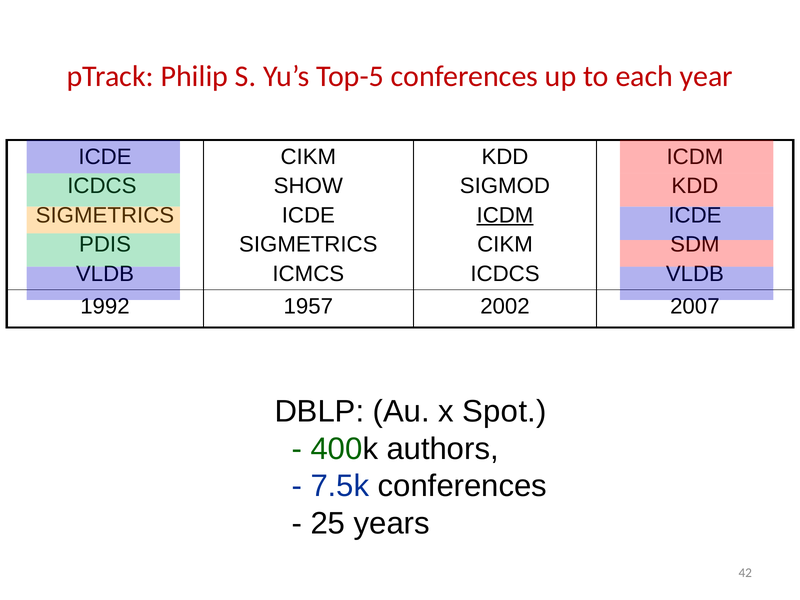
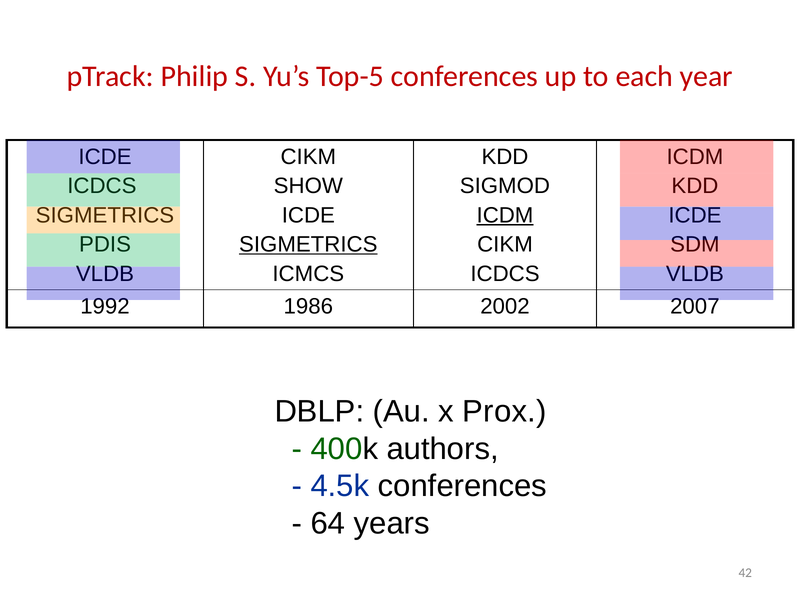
SIGMETRICS at (308, 244) underline: none -> present
1957: 1957 -> 1986
Spot: Spot -> Prox
7.5k: 7.5k -> 4.5k
25: 25 -> 64
